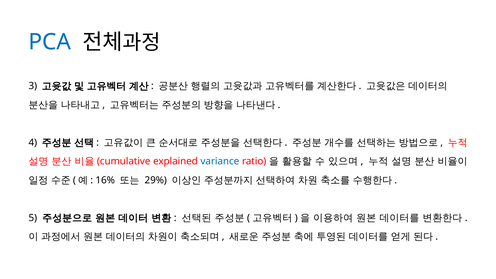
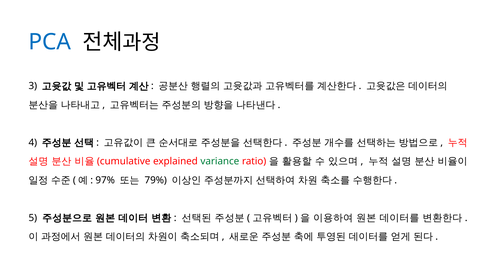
variance colour: blue -> green
16%: 16% -> 97%
29%: 29% -> 79%
